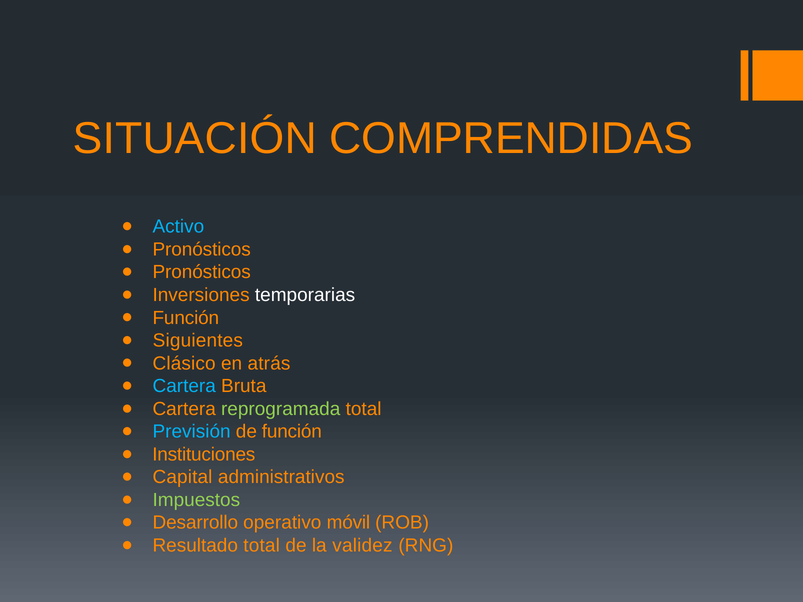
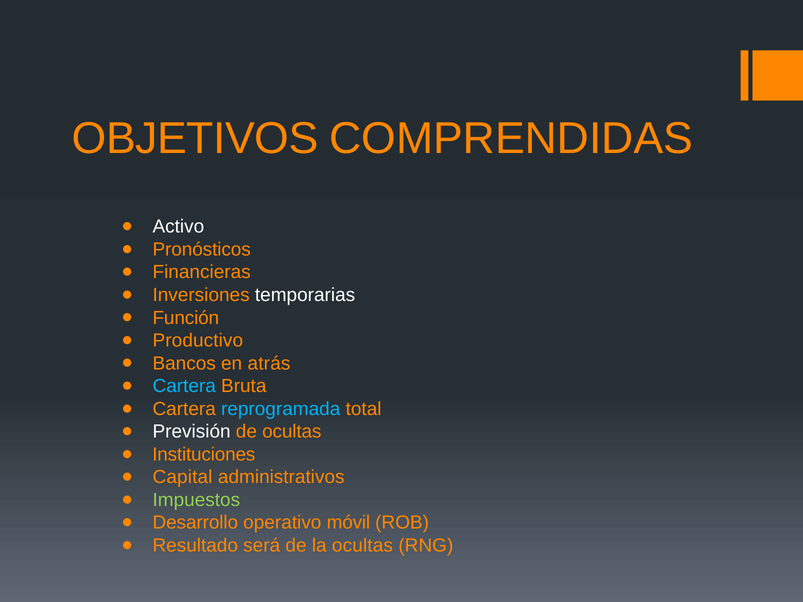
SITUACIÓN: SITUACIÓN -> OBJETIVOS
Activo colour: light blue -> white
Pronósticos at (202, 272): Pronósticos -> Financieras
Siguientes: Siguientes -> Productivo
Clásico: Clásico -> Bancos
reprogramada colour: light green -> light blue
Previsión colour: light blue -> white
de función: función -> ocultas
Resultado total: total -> será
la validez: validez -> ocultas
